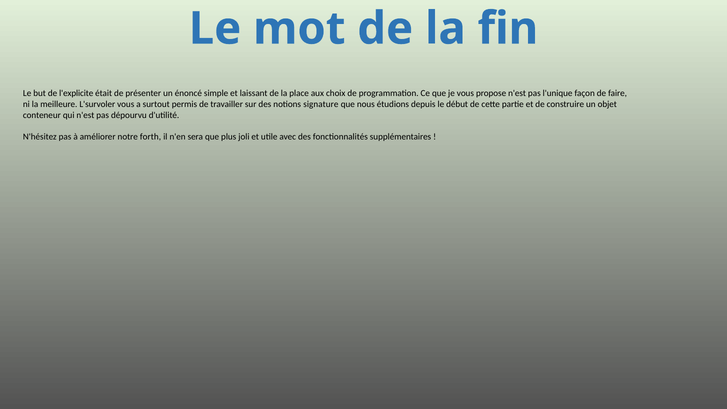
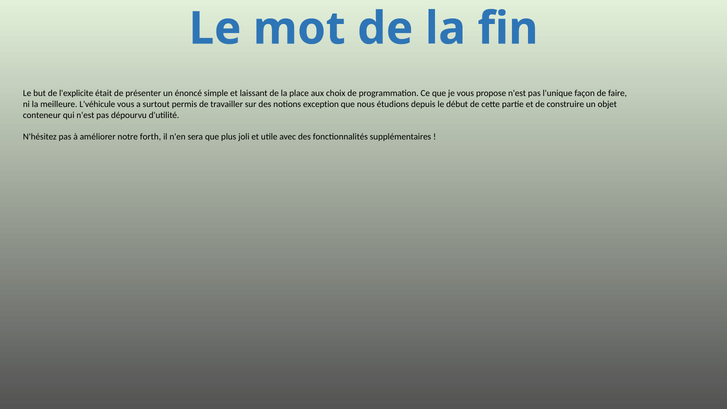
L'survoler: L'survoler -> L'véhicule
signature: signature -> exception
